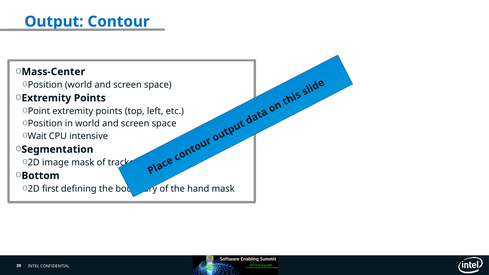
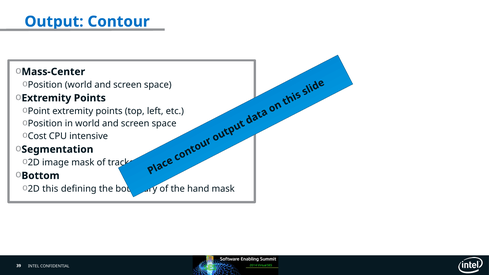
Wait: Wait -> Cost
first: first -> this
